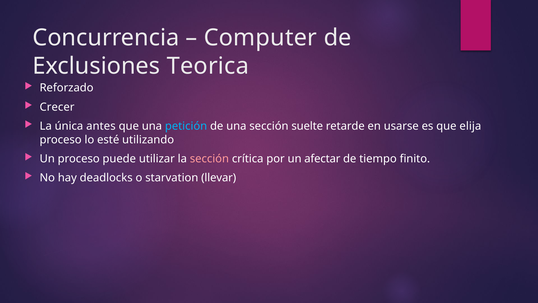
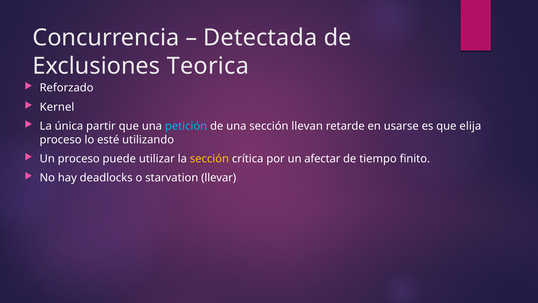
Computer: Computer -> Detectada
Crecer: Crecer -> Kernel
antes: antes -> partir
suelte: suelte -> llevan
sección at (209, 159) colour: pink -> yellow
